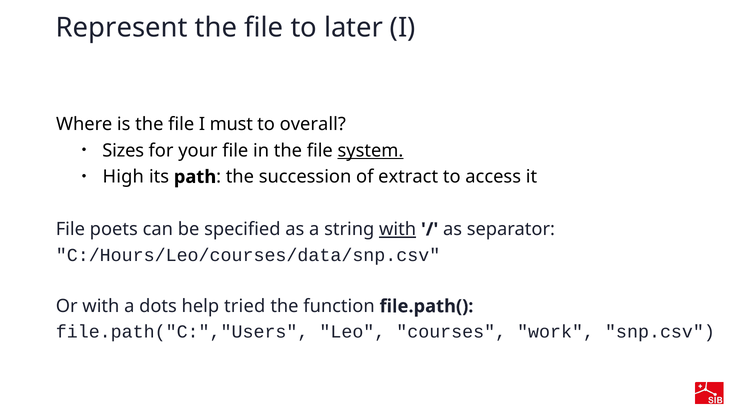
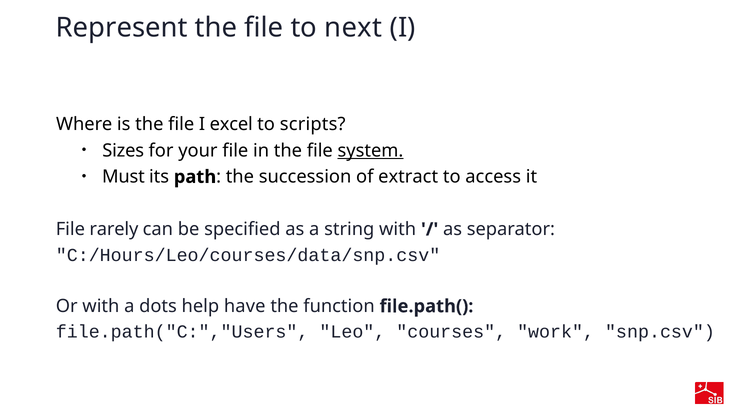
later: later -> next
must: must -> excel
overall: overall -> scripts
High: High -> Must
poets: poets -> rarely
with at (398, 229) underline: present -> none
tried: tried -> have
